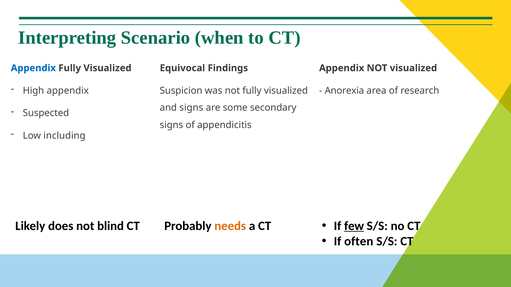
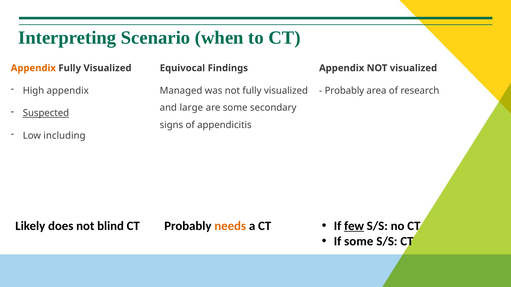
Appendix at (33, 68) colour: blue -> orange
Suspicion: Suspicion -> Managed
Anorexia at (344, 91): Anorexia -> Probably
and signs: signs -> large
Suspected underline: none -> present
If often: often -> some
